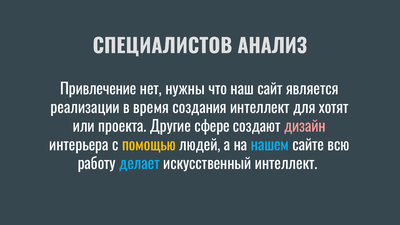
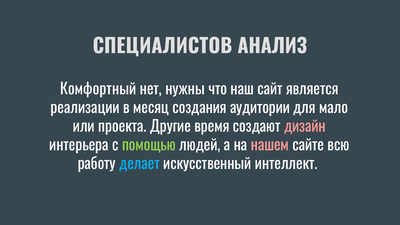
Привлечение: Привлечение -> Комфортный
время: время -> месяц
создания интеллект: интеллект -> аудитории
хотят: хотят -> мало
сфере: сфере -> время
помощью colour: yellow -> light green
нашем colour: light blue -> pink
